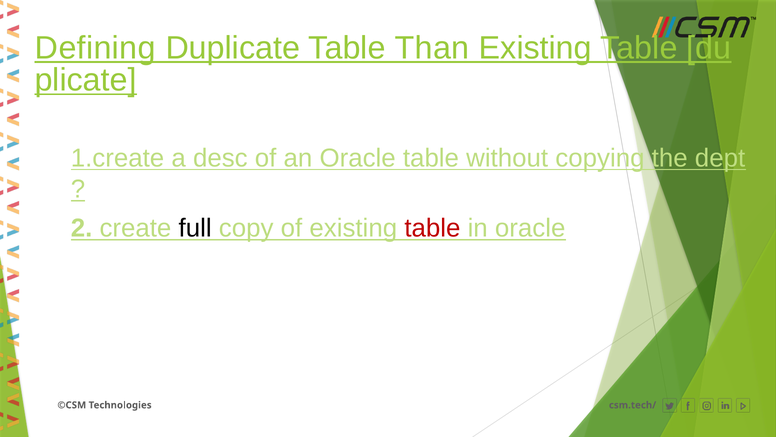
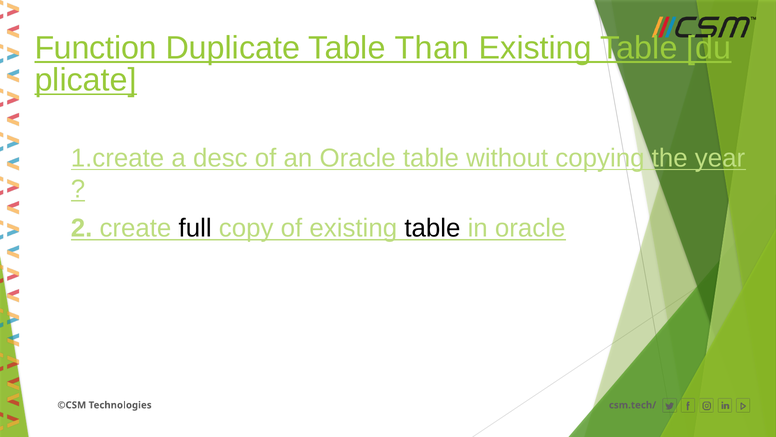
Defining: Defining -> Function
dept: dept -> year
table at (432, 228) colour: red -> black
